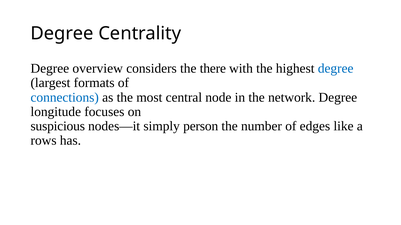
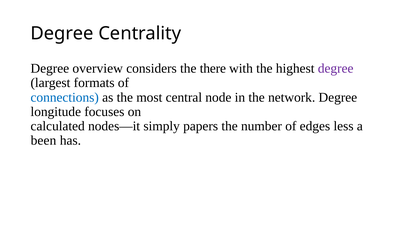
degree at (336, 69) colour: blue -> purple
suspicious: suspicious -> calculated
person: person -> papers
like: like -> less
rows: rows -> been
